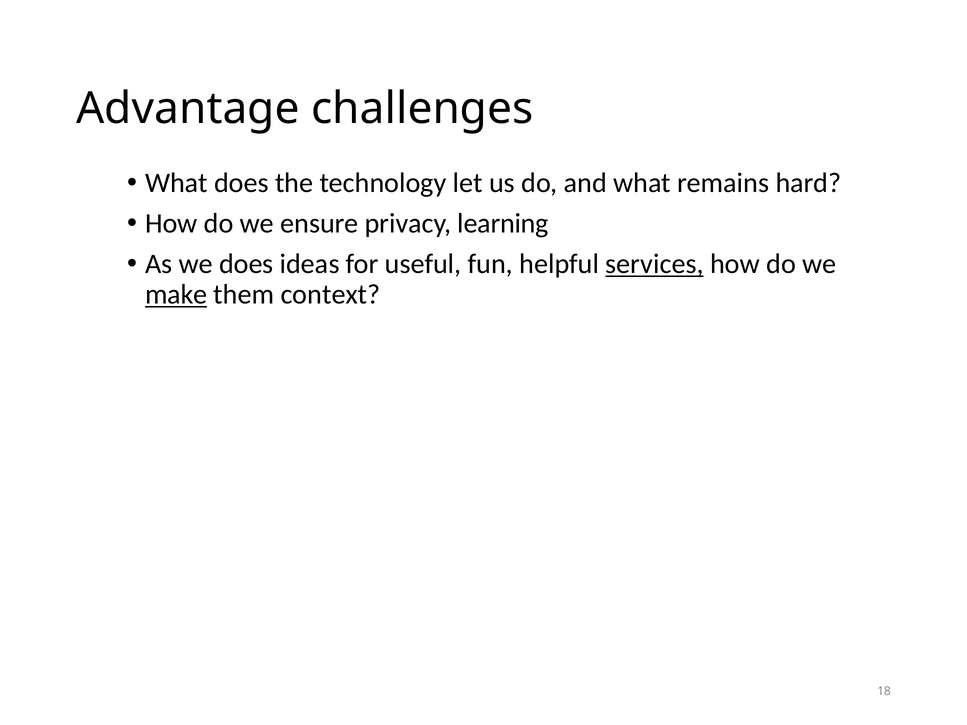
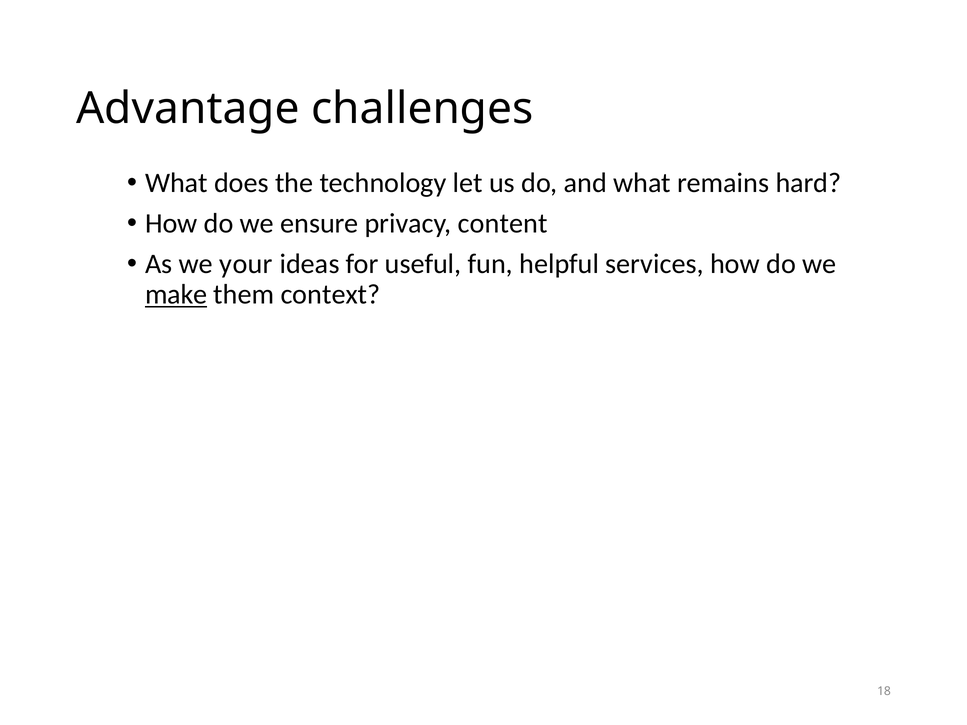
learning: learning -> content
we does: does -> your
services underline: present -> none
